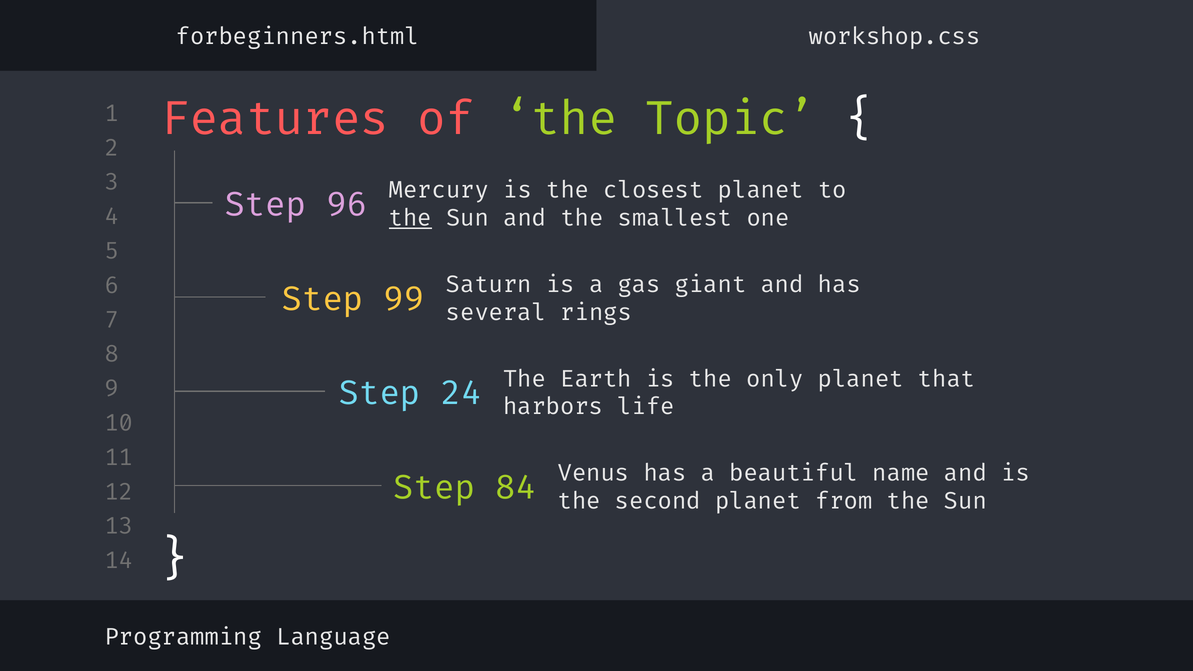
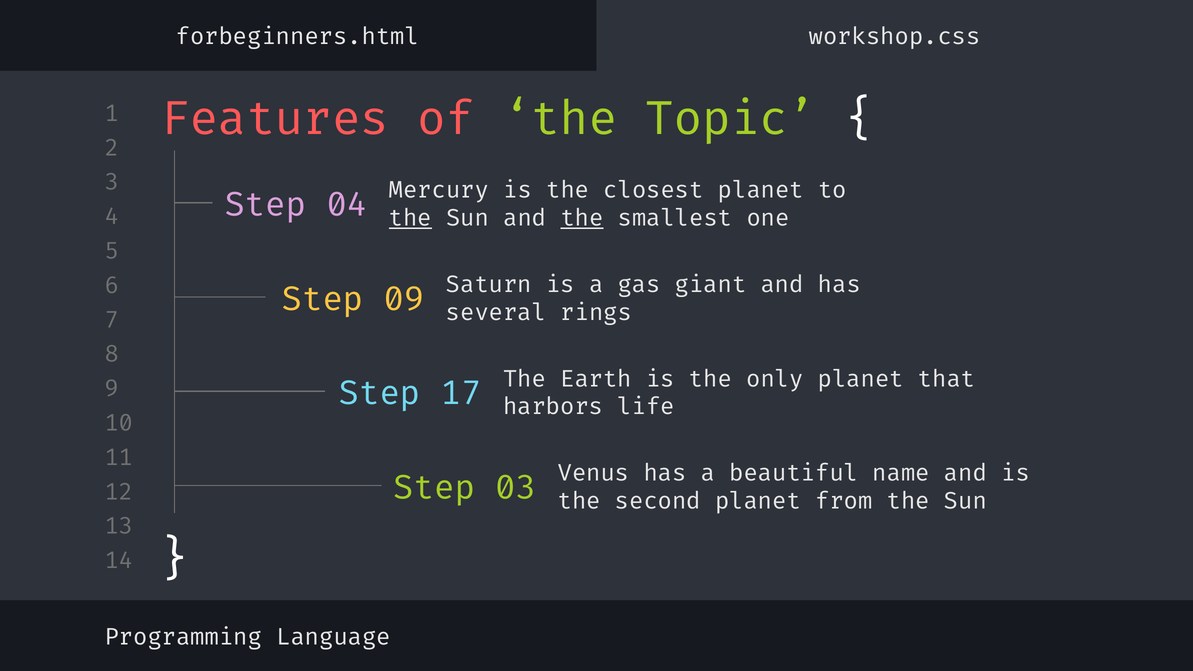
96: 96 -> 04
the at (582, 218) underline: none -> present
99: 99 -> 09
24: 24 -> 17
84: 84 -> 03
